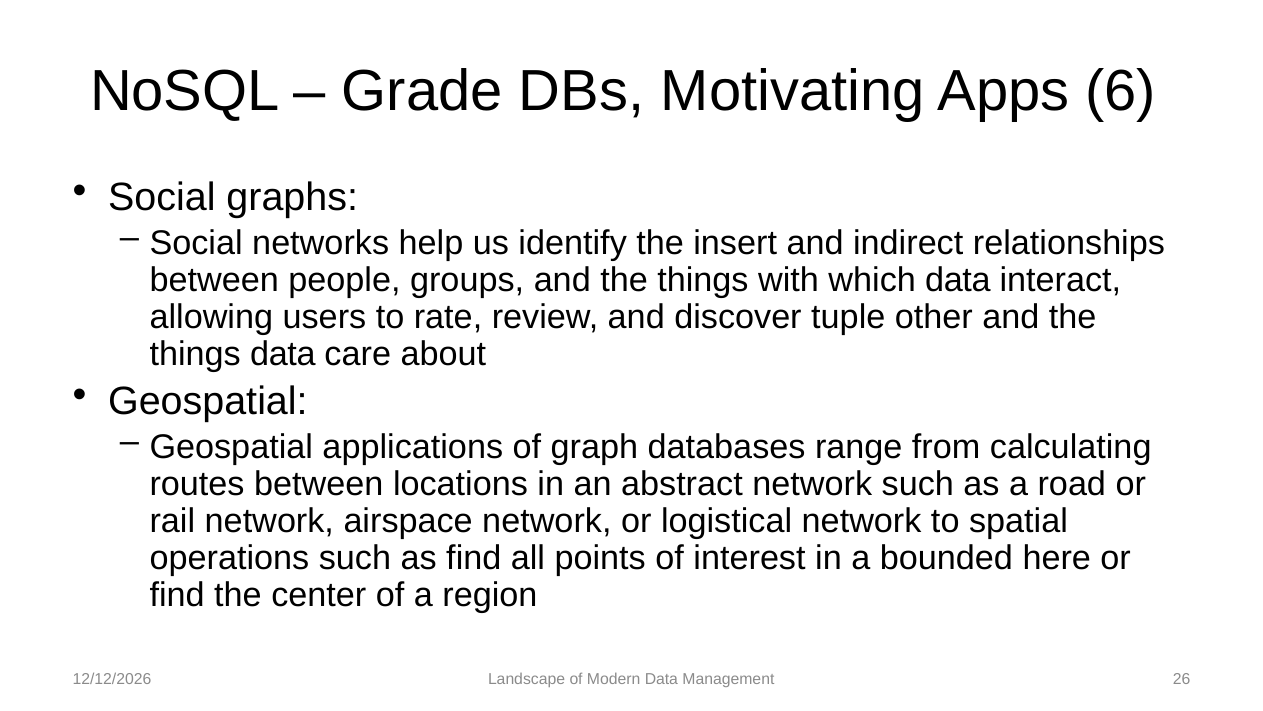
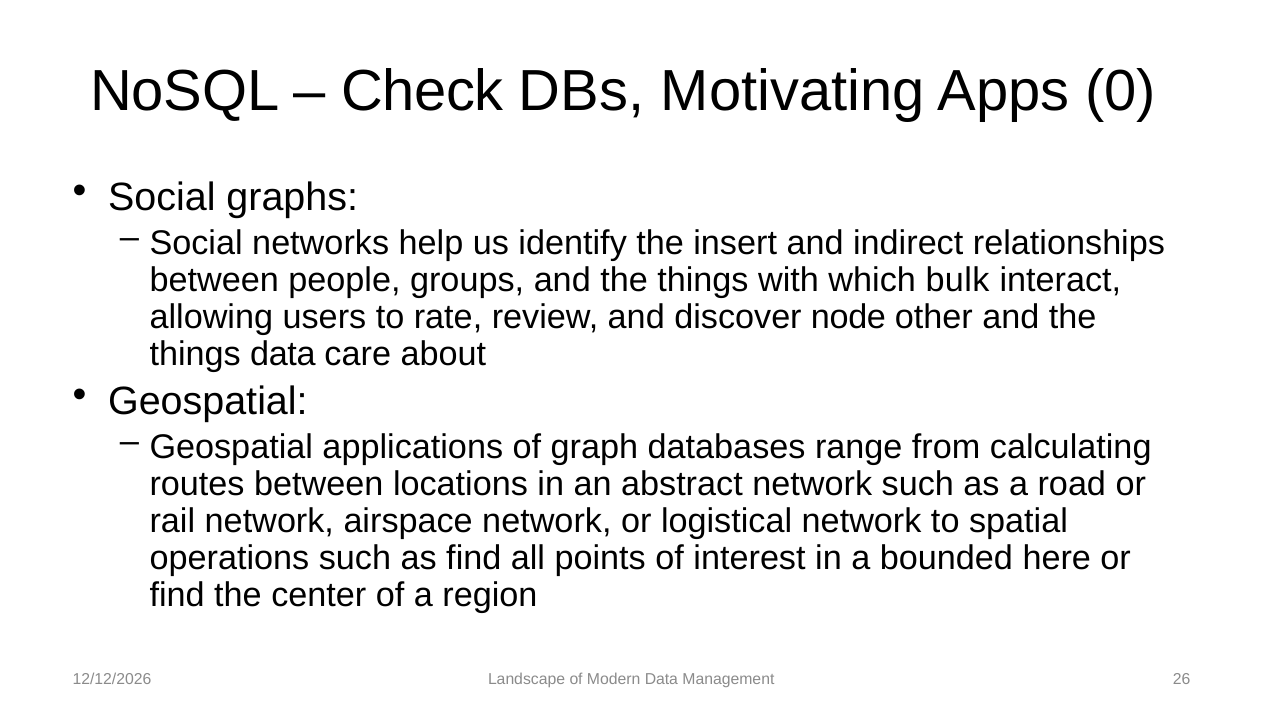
Grade: Grade -> Check
6: 6 -> 0
which data: data -> bulk
tuple: tuple -> node
